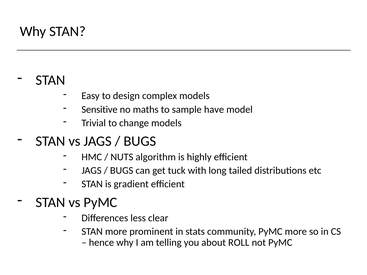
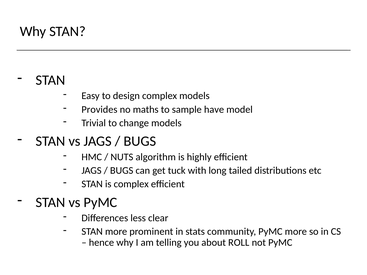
Sensitive: Sensitive -> Provides
is gradient: gradient -> complex
